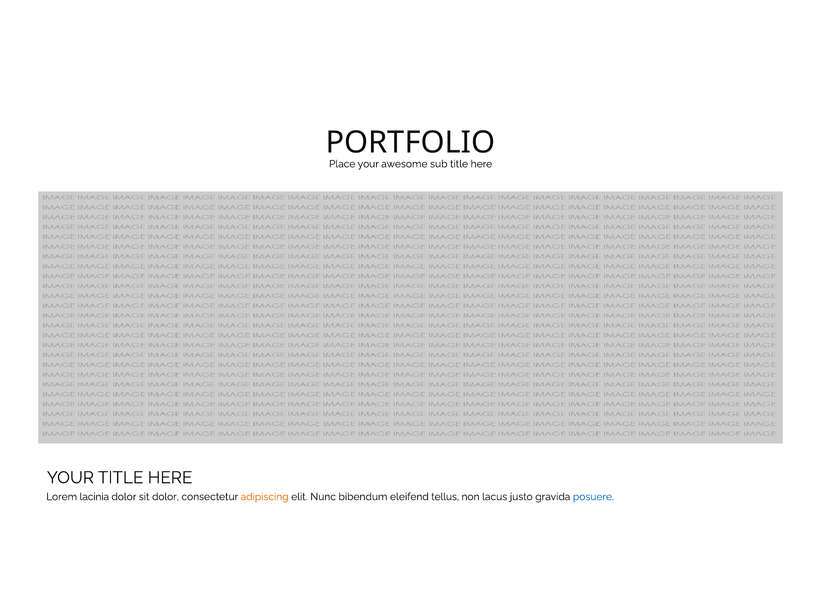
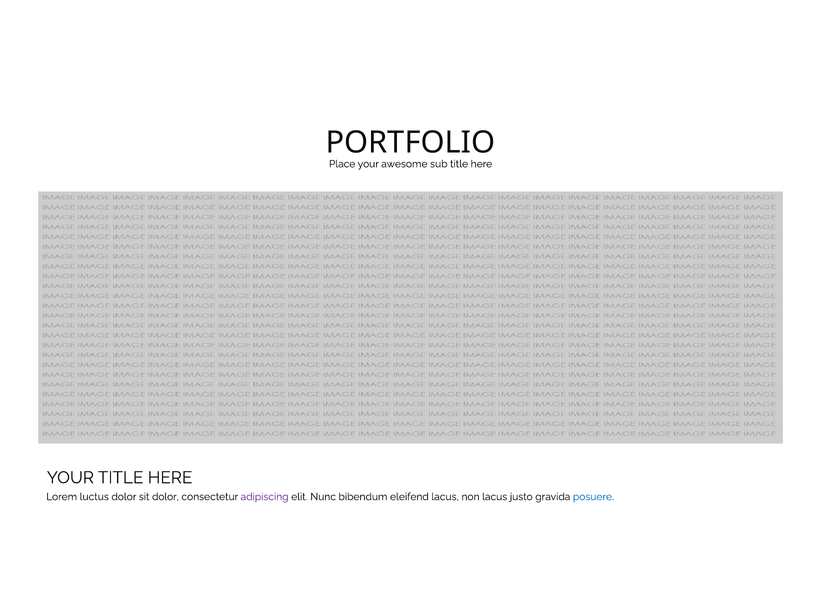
lacinia: lacinia -> luctus
adipiscing colour: orange -> purple
eleifend tellus: tellus -> lacus
